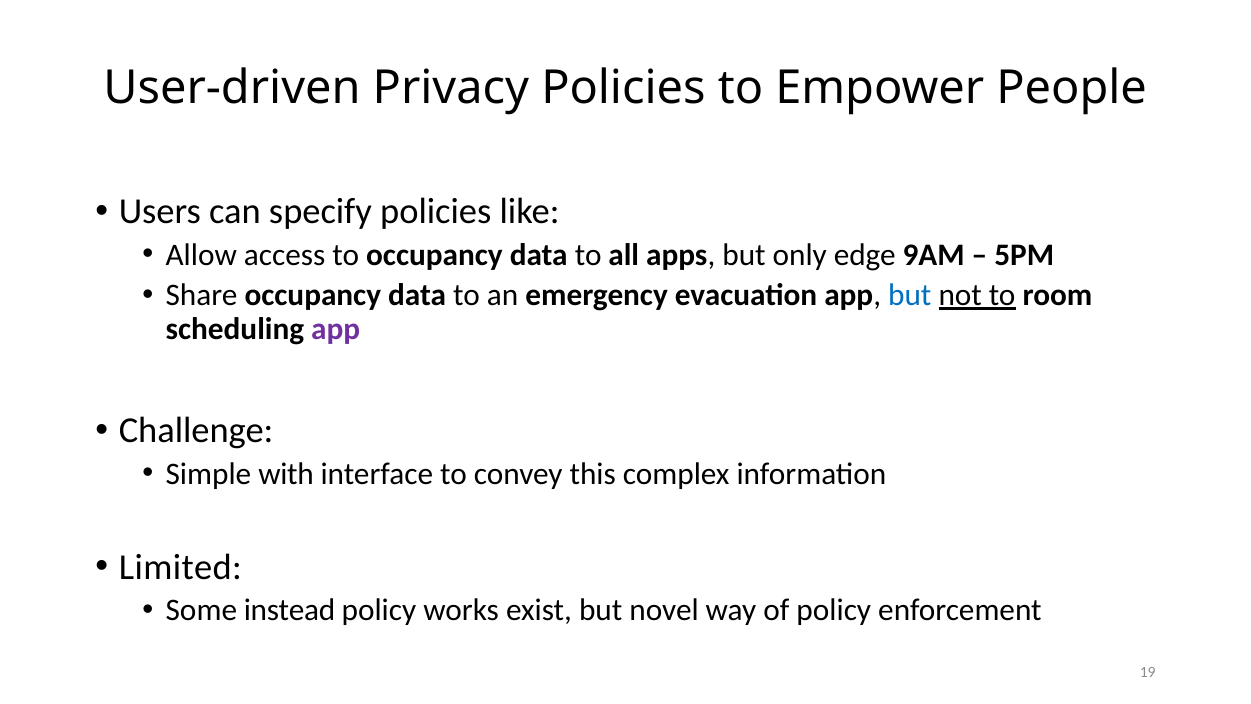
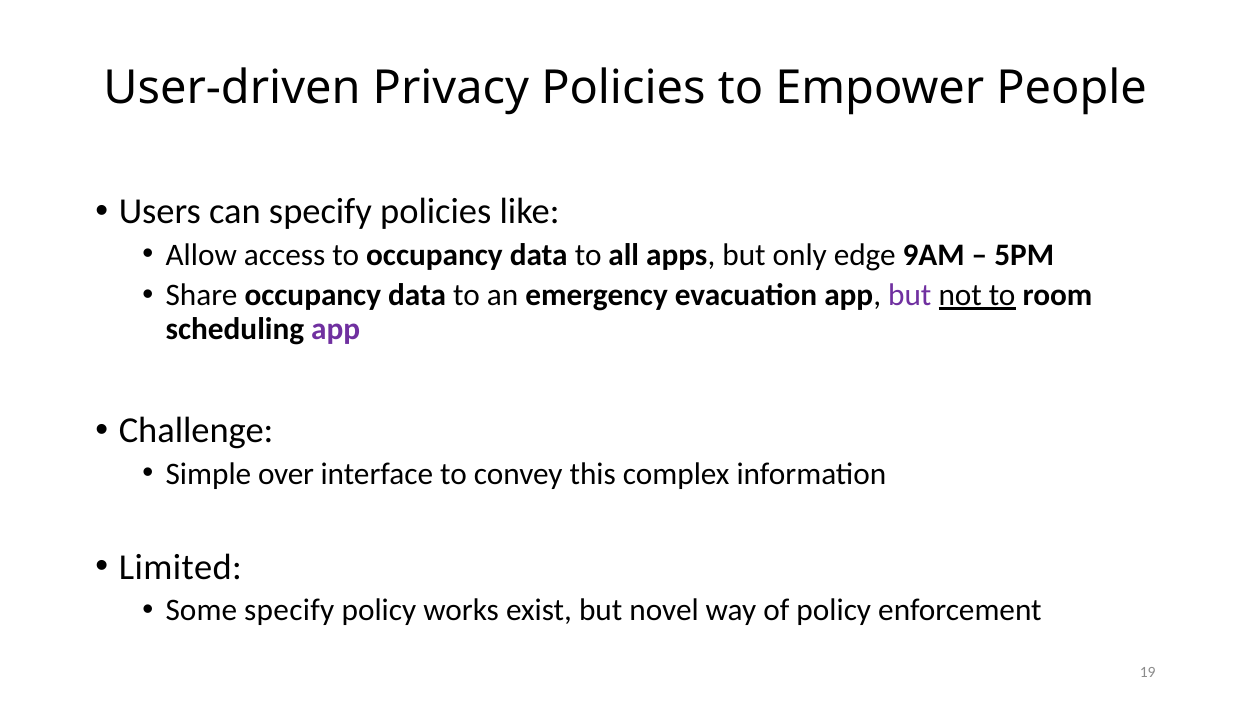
but at (910, 295) colour: blue -> purple
with: with -> over
Some instead: instead -> specify
